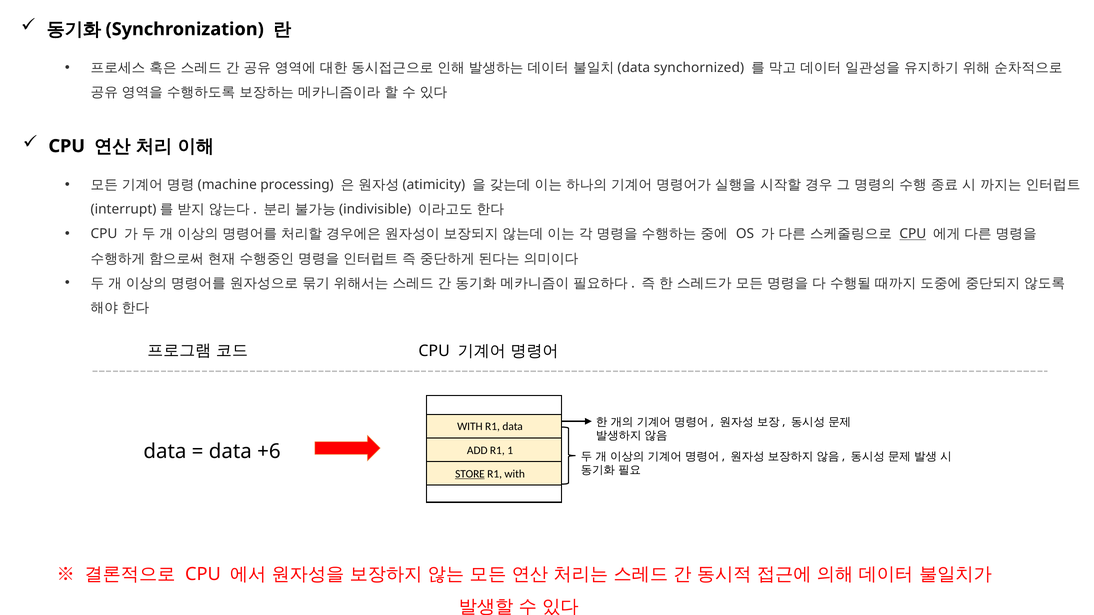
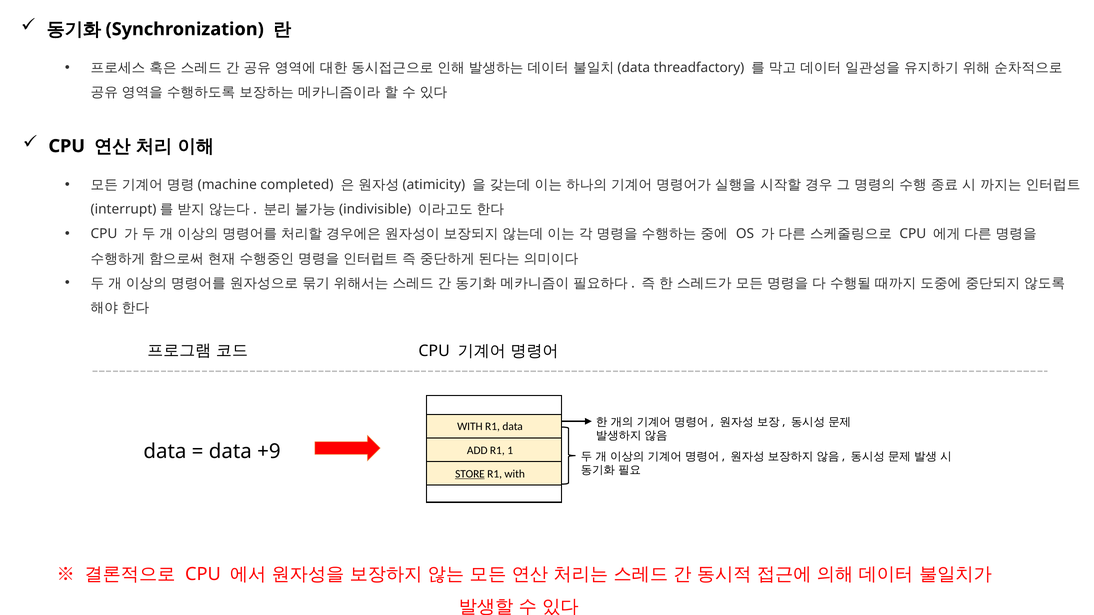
synchornized: synchornized -> threadfactory
processing: processing -> completed
CPU at (913, 234) underline: present -> none
+6: +6 -> +9
